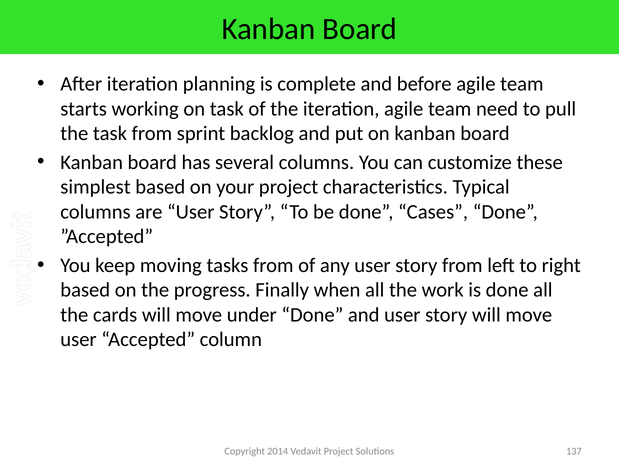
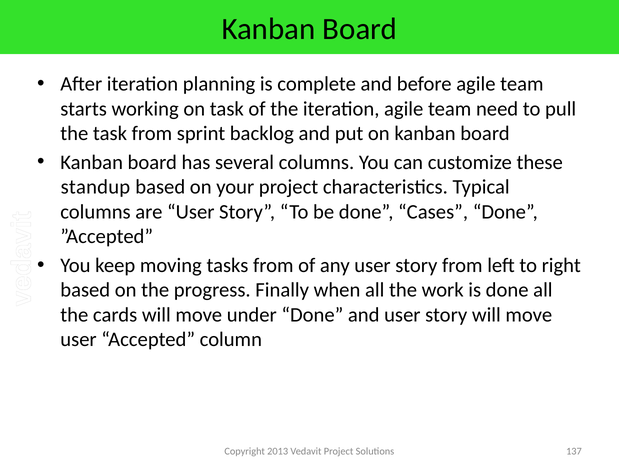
simplest: simplest -> standup
2014: 2014 -> 2013
